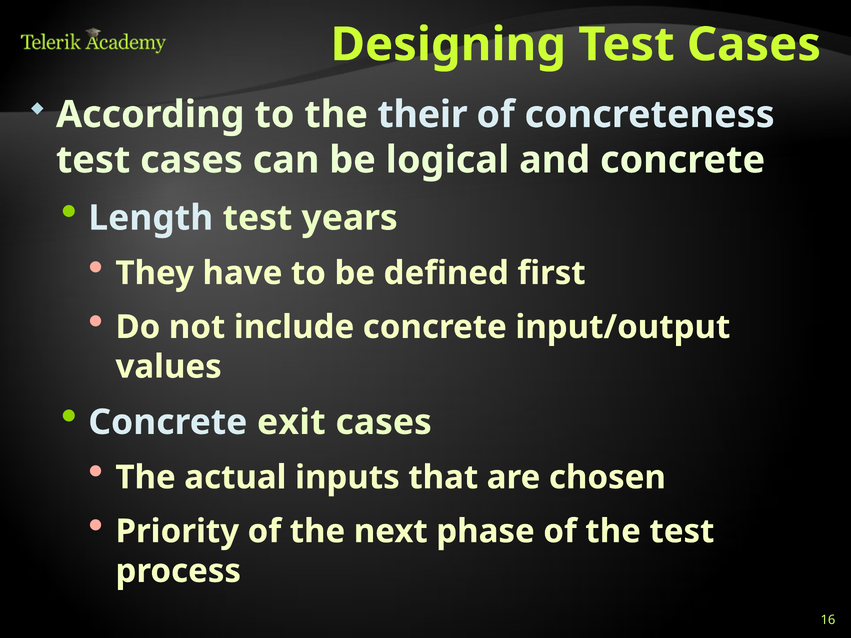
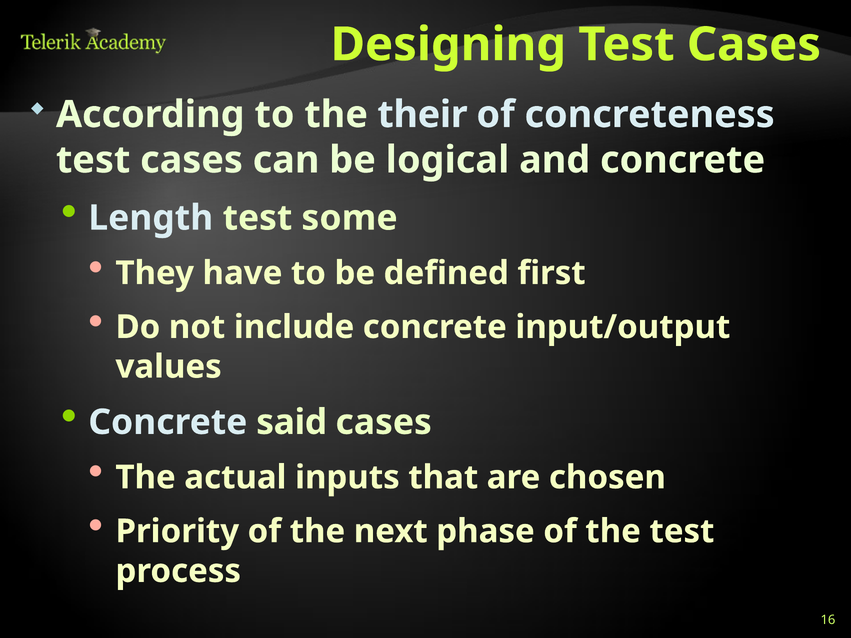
years: years -> some
exit: exit -> said
